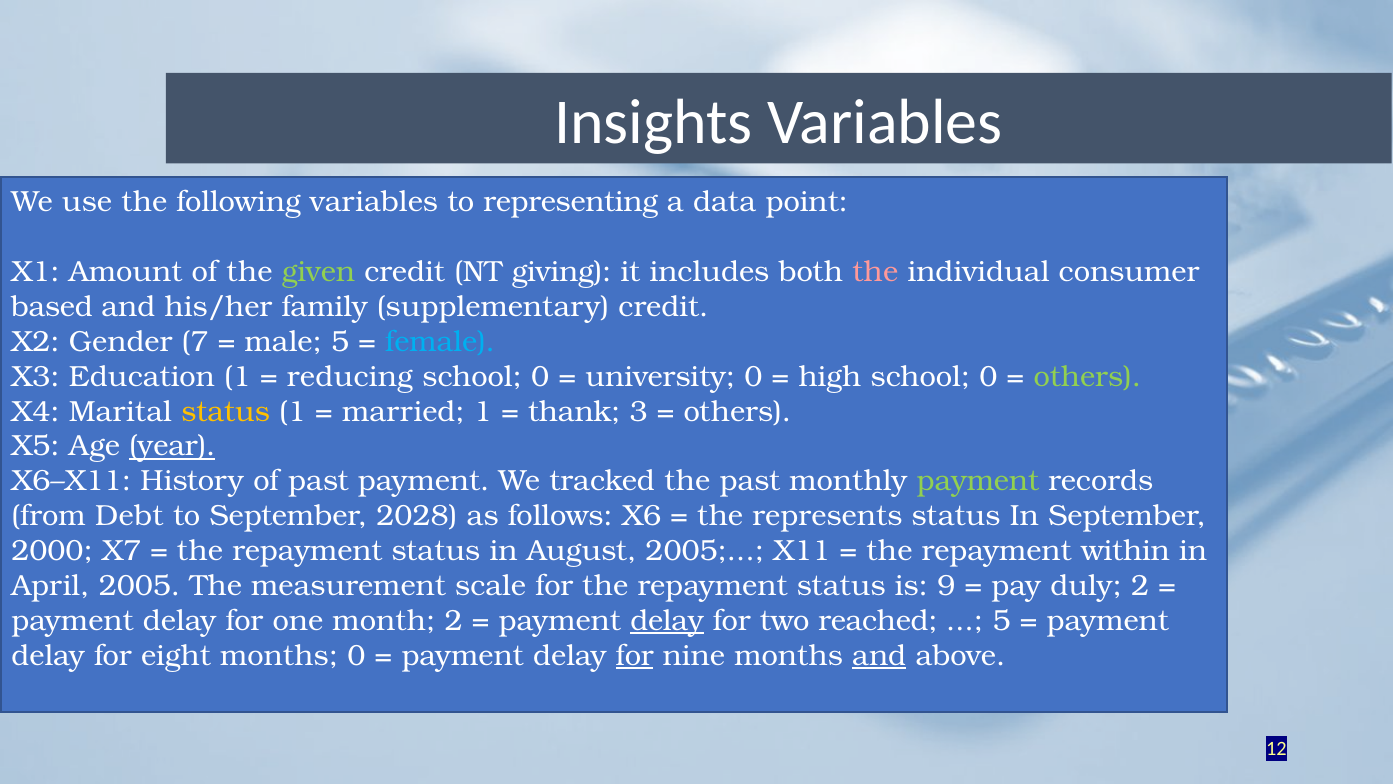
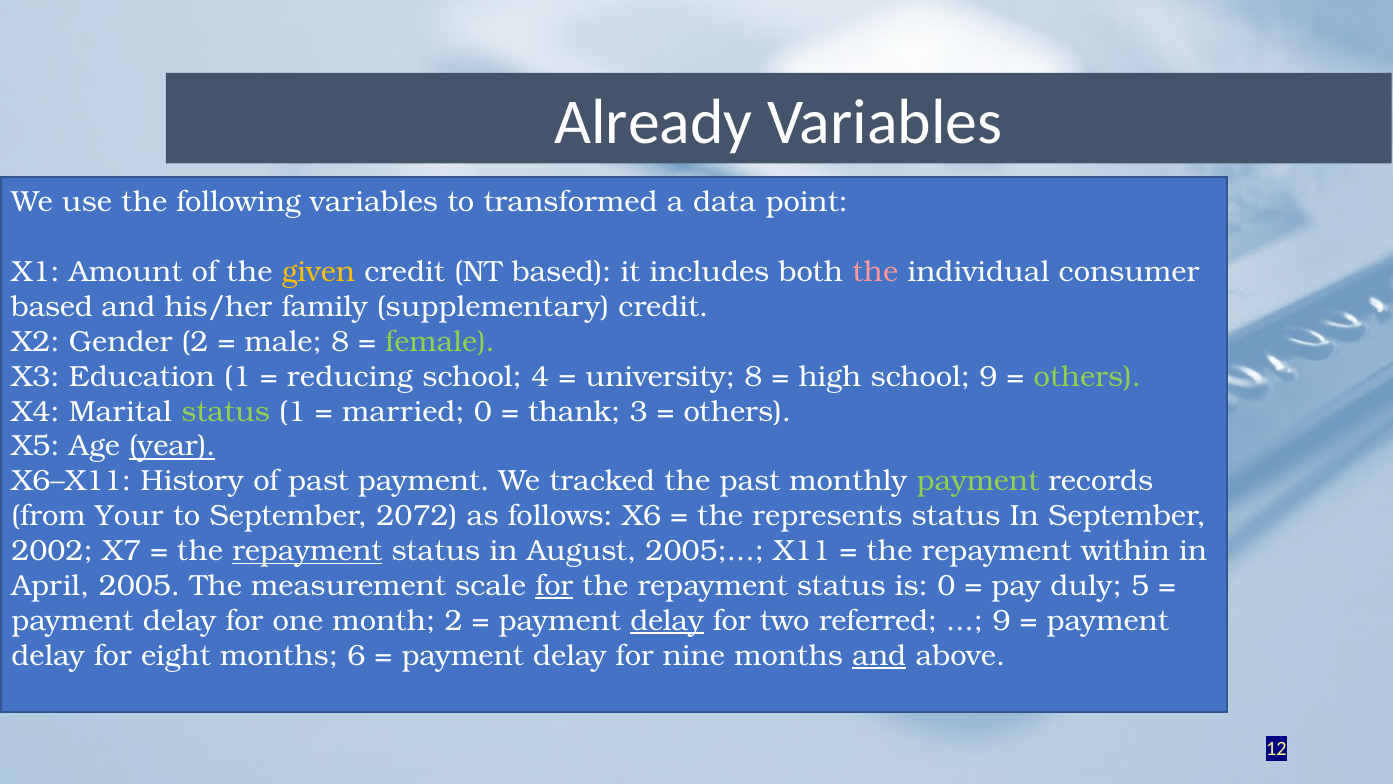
Insights: Insights -> Already
representing: representing -> transformed
given colour: light green -> yellow
NT giving: giving -> based
Gender 7: 7 -> 2
male 5: 5 -> 8
female colour: light blue -> light green
0 at (540, 376): 0 -> 4
university 0: 0 -> 8
high school 0: 0 -> 9
status at (226, 411) colour: yellow -> light green
married 1: 1 -> 0
Debt: Debt -> Your
2028: 2028 -> 2072
2000: 2000 -> 2002
repayment at (307, 551) underline: none -> present
for at (554, 586) underline: none -> present
is 9: 9 -> 0
duly 2: 2 -> 5
reached: reached -> referred
5 at (1002, 620): 5 -> 9
months 0: 0 -> 6
for at (635, 655) underline: present -> none
